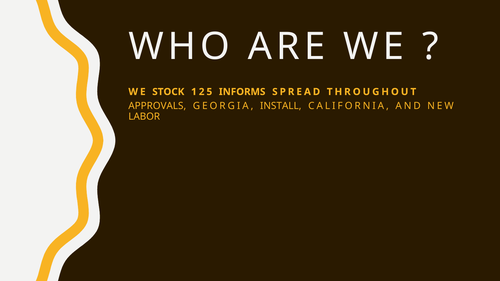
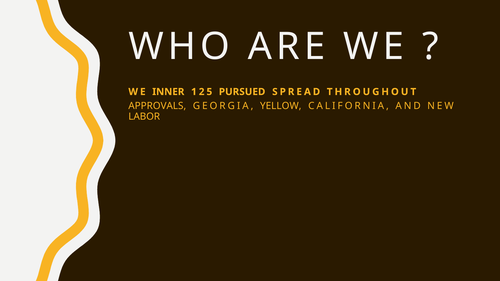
STOCK: STOCK -> INNER
INFORMS: INFORMS -> PURSUED
INSTALL: INSTALL -> YELLOW
